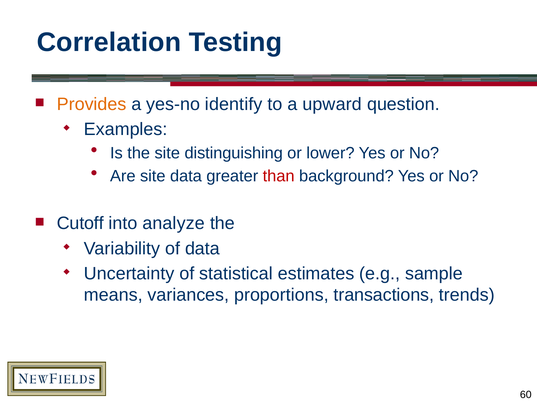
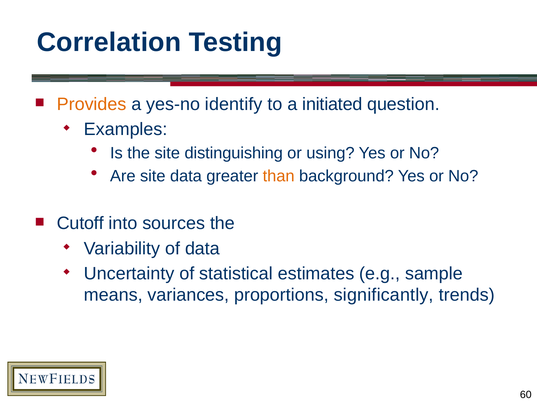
upward: upward -> initiated
lower: lower -> using
than colour: red -> orange
analyze: analyze -> sources
transactions: transactions -> significantly
